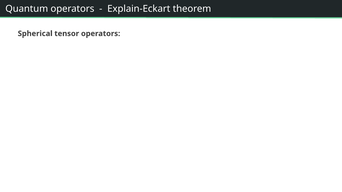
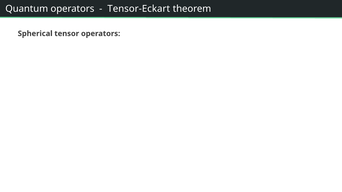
Explain-Eckart: Explain-Eckart -> Tensor-Eckart
